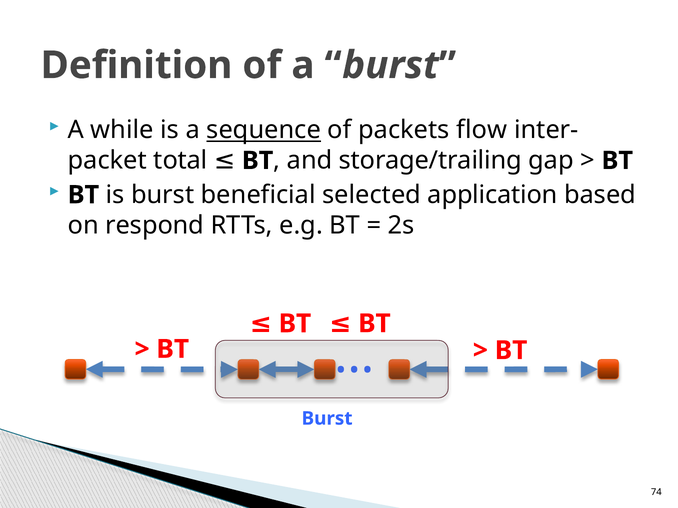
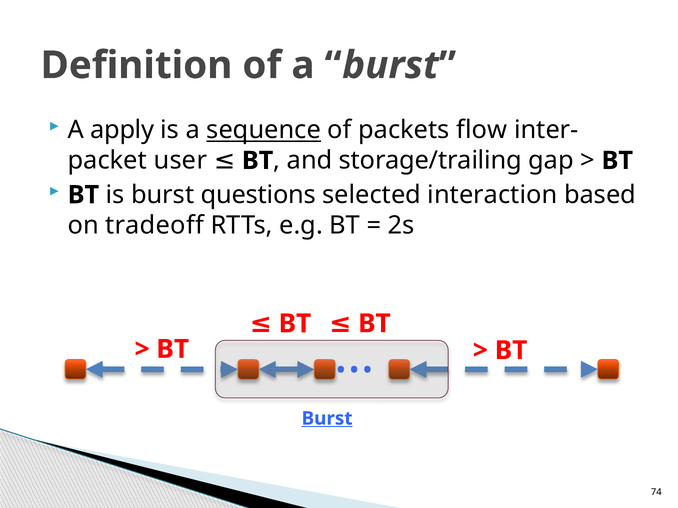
while: while -> apply
total: total -> user
beneficial: beneficial -> questions
application: application -> interaction
respond: respond -> tradeoff
Burst at (327, 419) underline: none -> present
